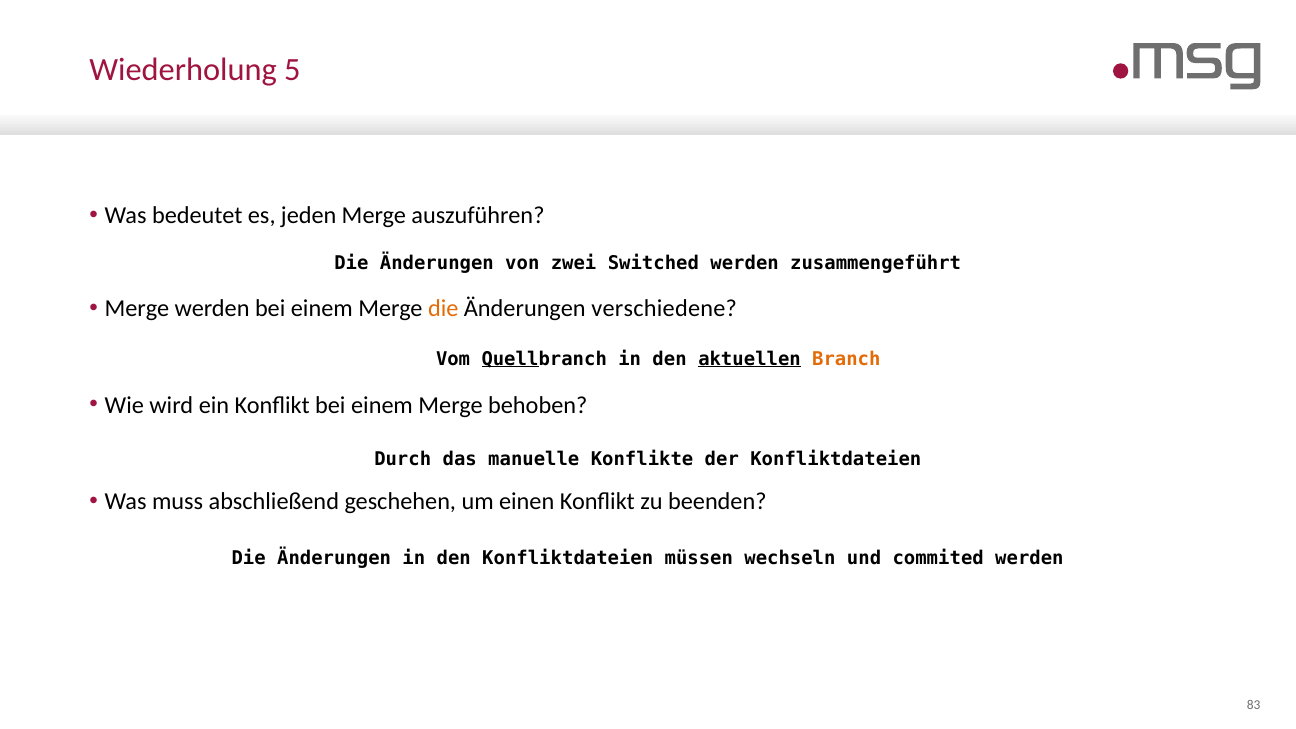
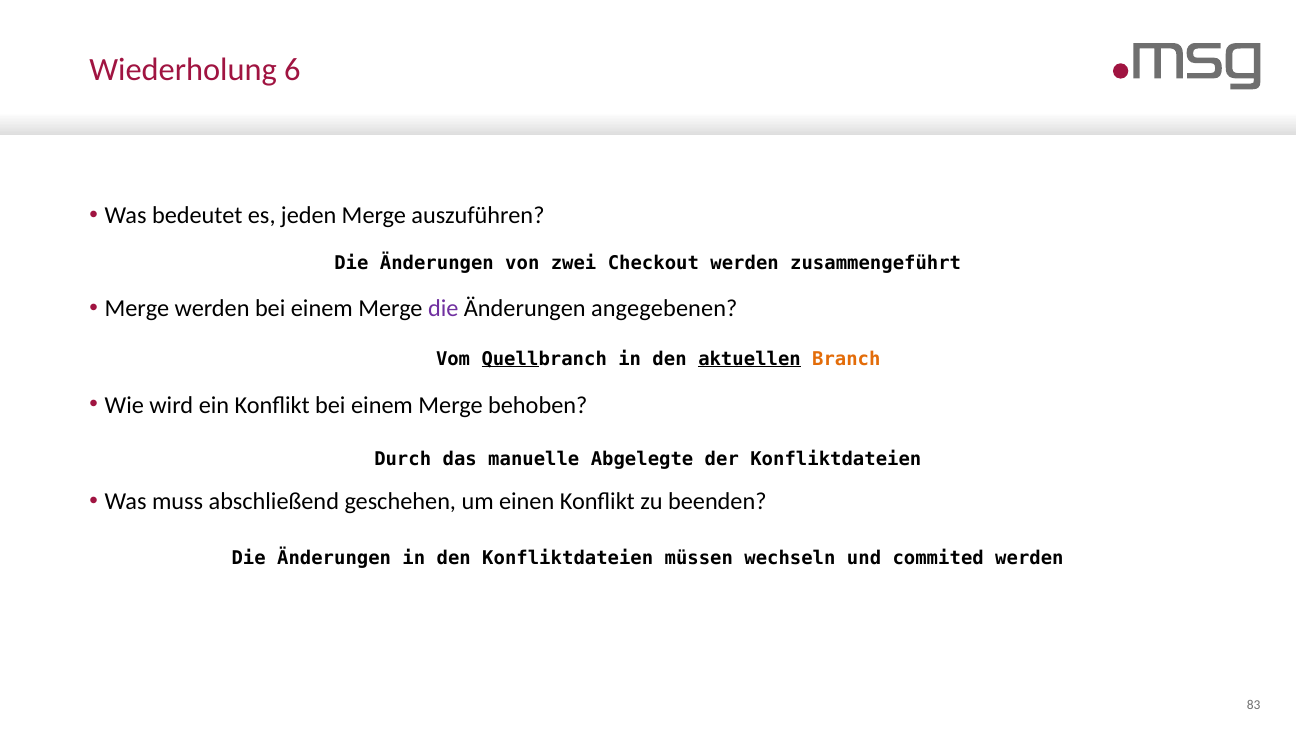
5: 5 -> 6
Switched: Switched -> Checkout
die at (443, 309) colour: orange -> purple
verschiedene: verschiedene -> angegebenen
Konflikte: Konflikte -> Abgelegte
